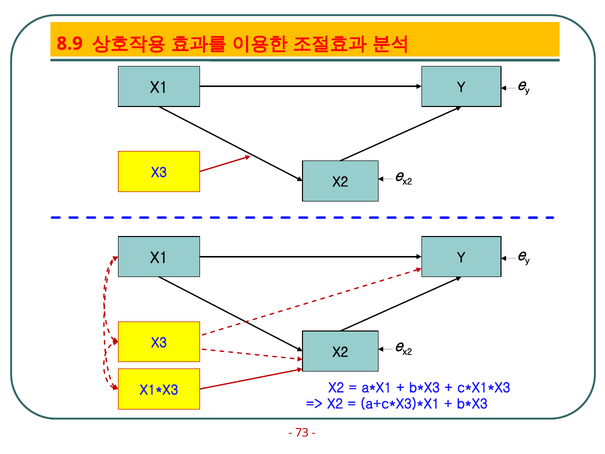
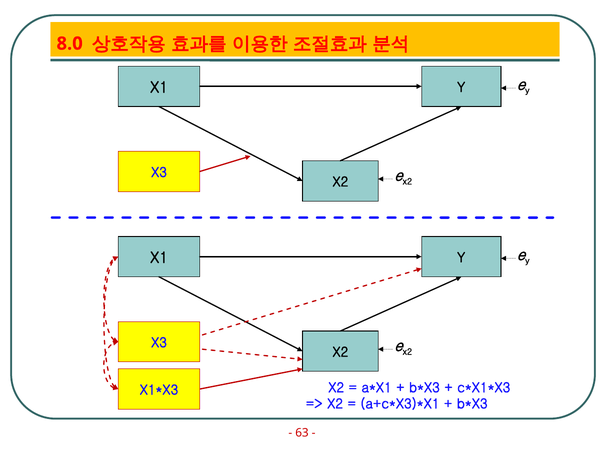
8.9: 8.9 -> 8.0
73: 73 -> 63
